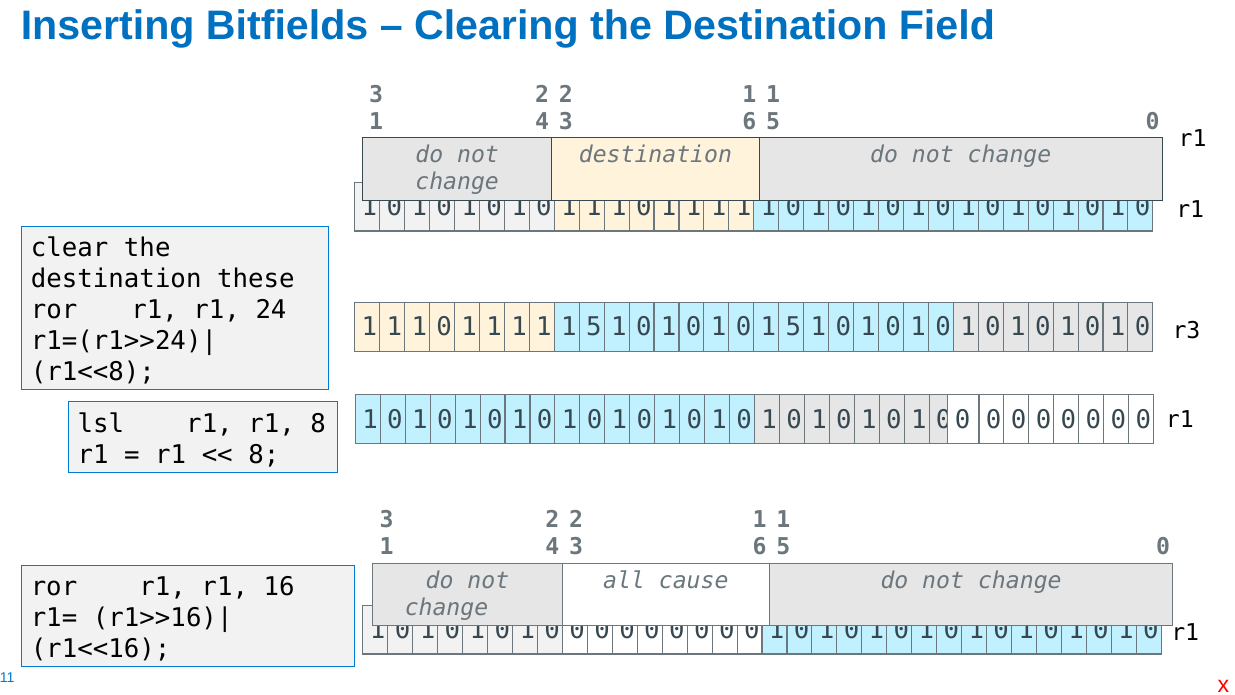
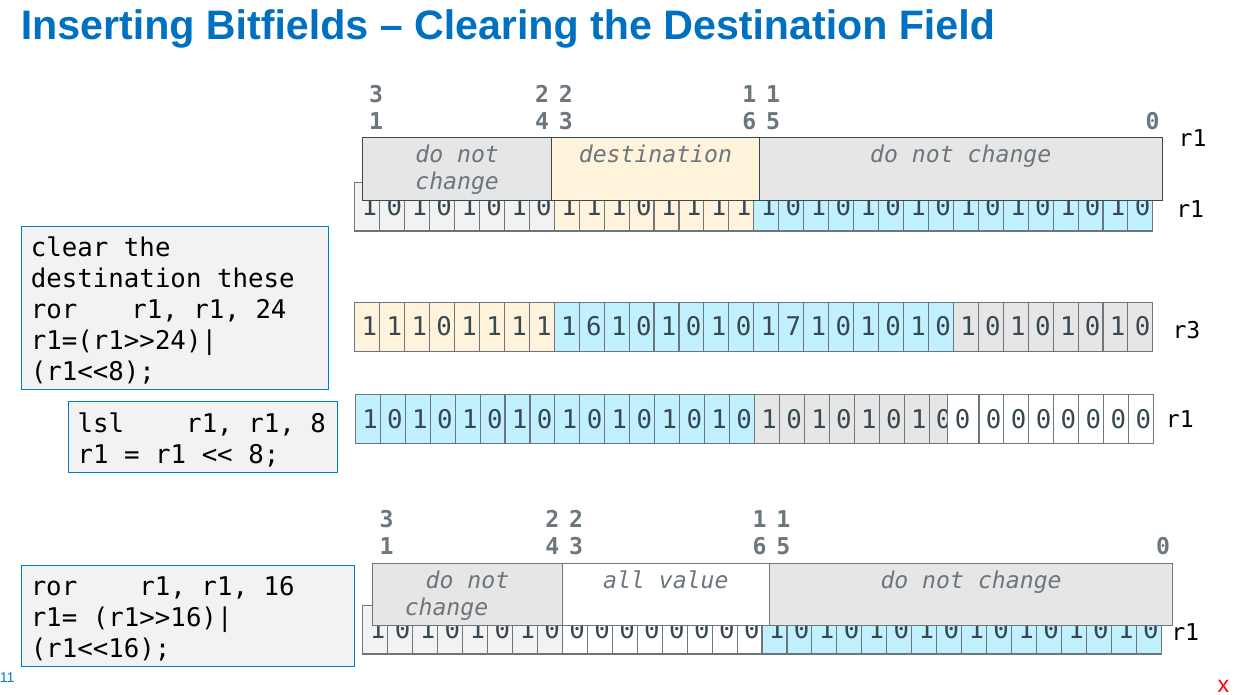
1 1 5: 5 -> 6
0 1 5: 5 -> 7
cause: cause -> value
